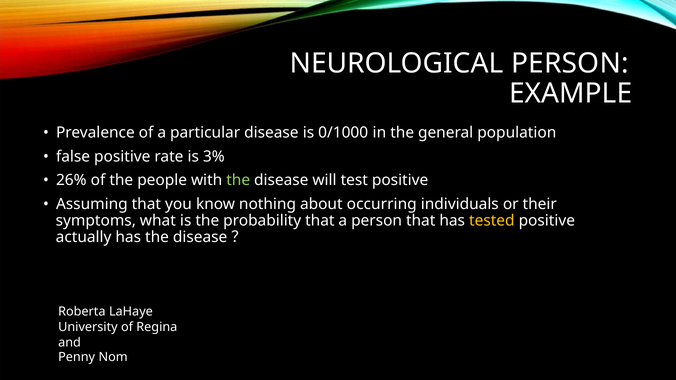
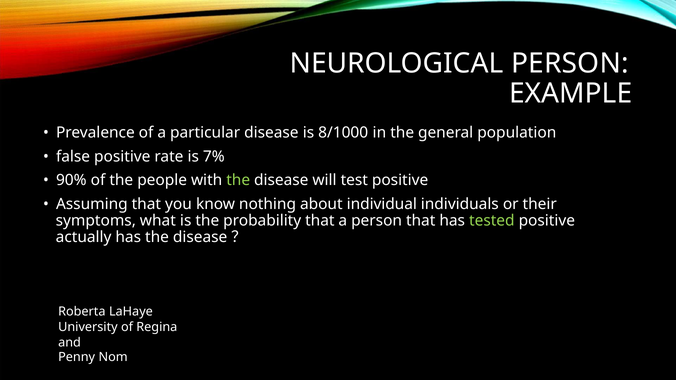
0/1000: 0/1000 -> 8/1000
3%: 3% -> 7%
26%: 26% -> 90%
occurring: occurring -> individual
tested colour: yellow -> light green
